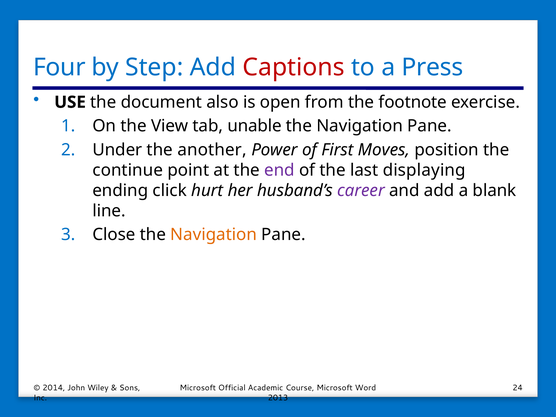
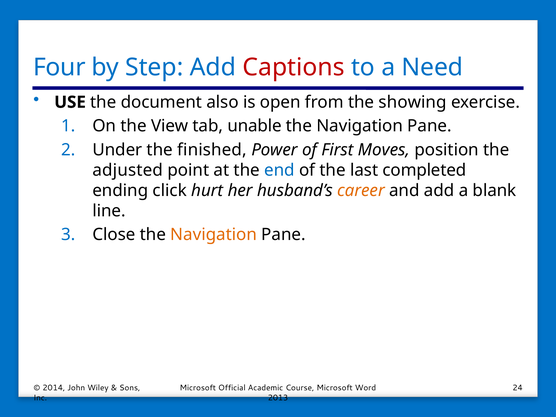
Press: Press -> Need
footnote: footnote -> showing
another: another -> finished
continue: continue -> adjusted
end colour: purple -> blue
displaying: displaying -> completed
career colour: purple -> orange
